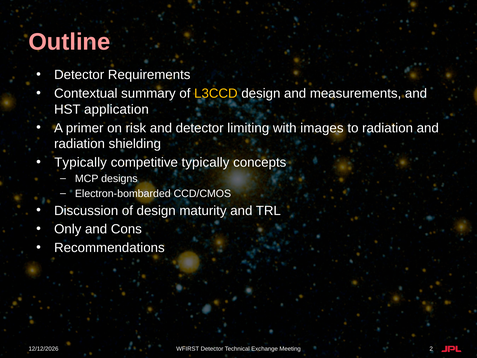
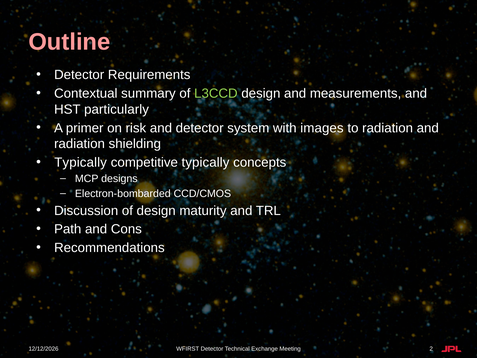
L3CCD colour: yellow -> light green
application: application -> particularly
limiting: limiting -> system
Only: Only -> Path
